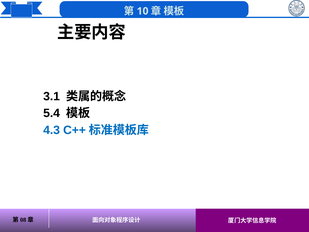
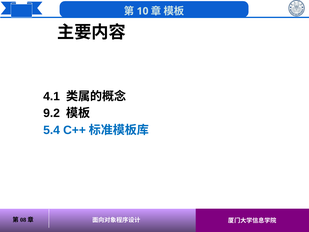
3.1: 3.1 -> 4.1
5.4: 5.4 -> 9.2
4.3: 4.3 -> 5.4
